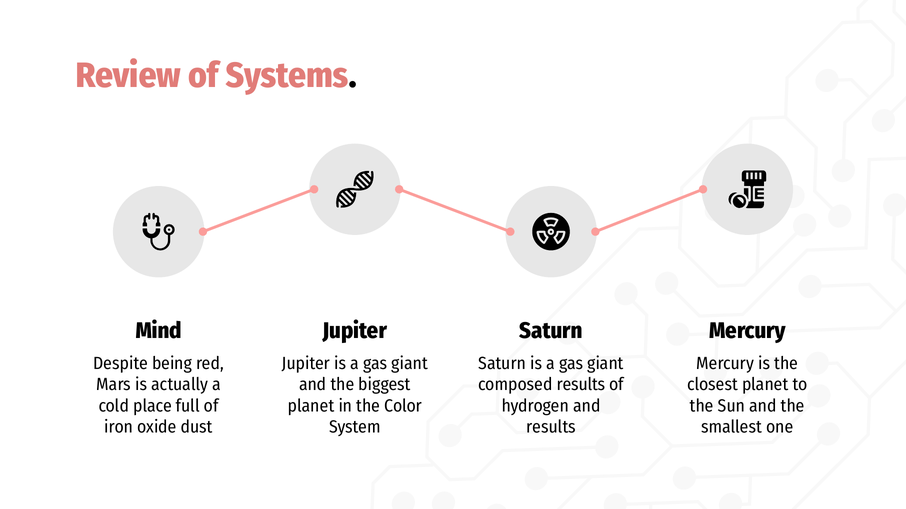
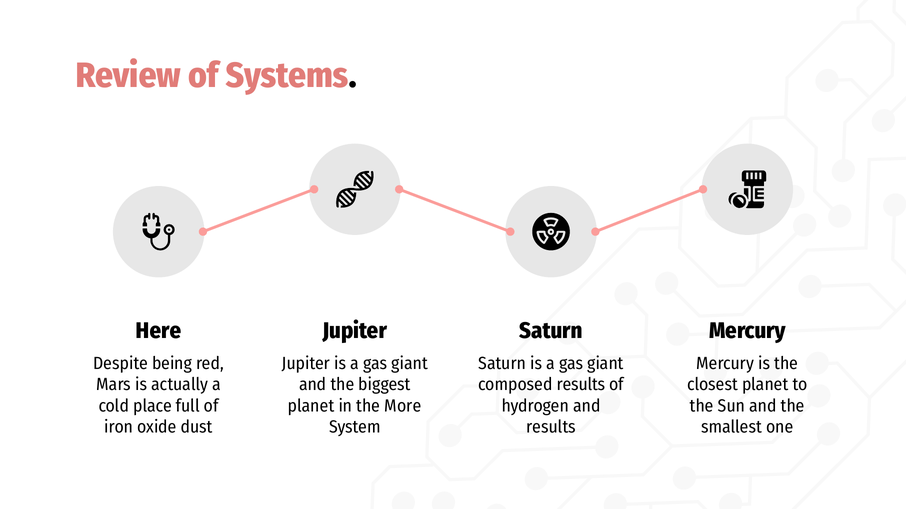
Mind: Mind -> Here
Color: Color -> More
